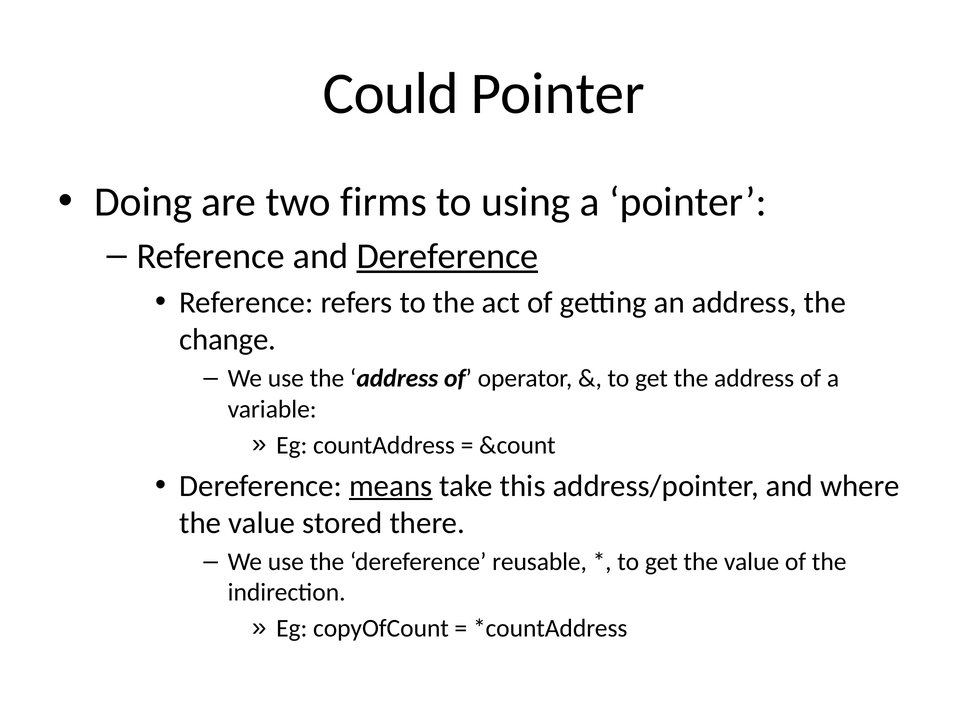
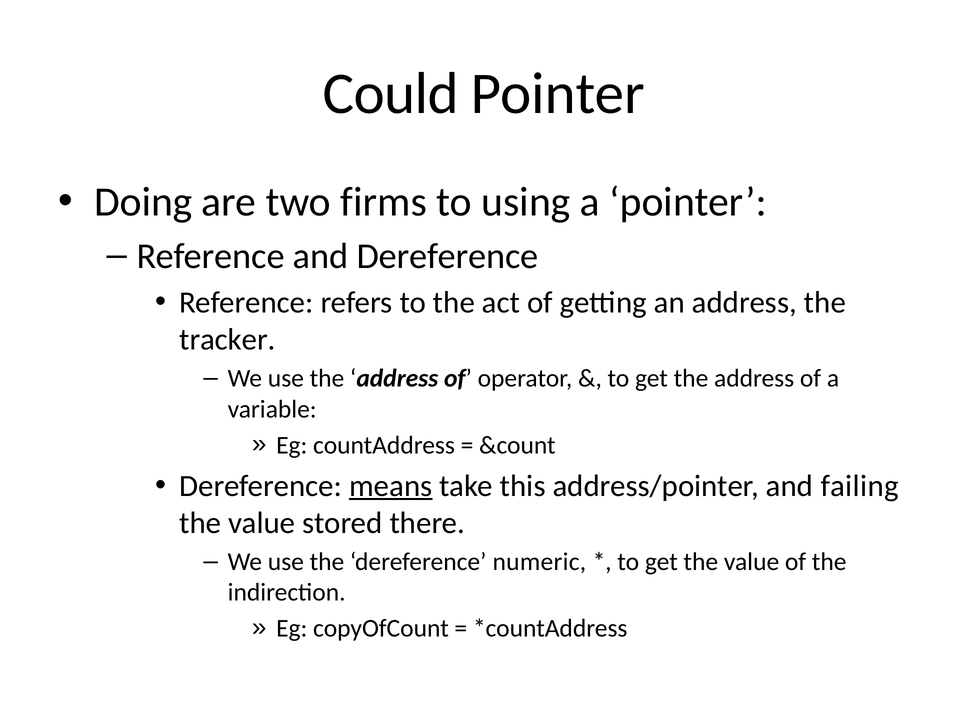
Dereference at (448, 256) underline: present -> none
change: change -> tracker
where: where -> failing
reusable: reusable -> numeric
